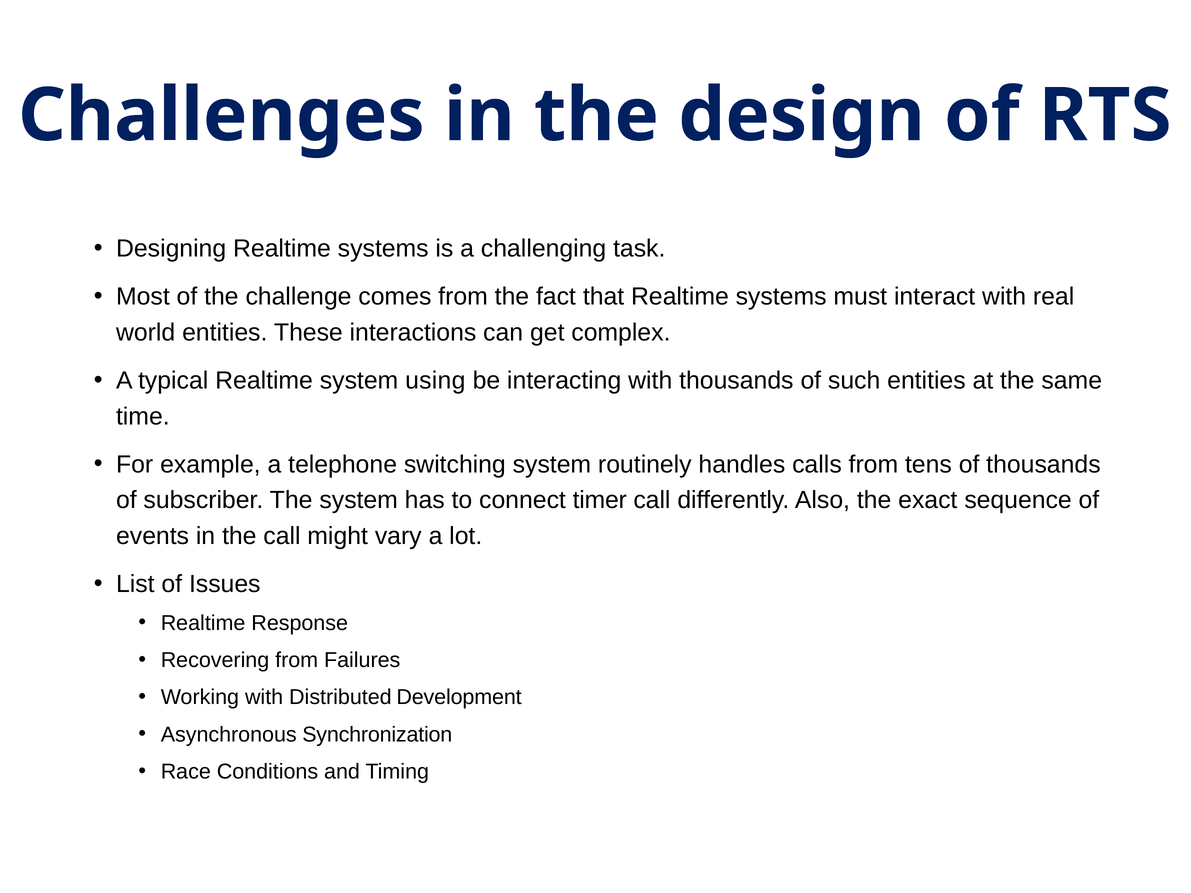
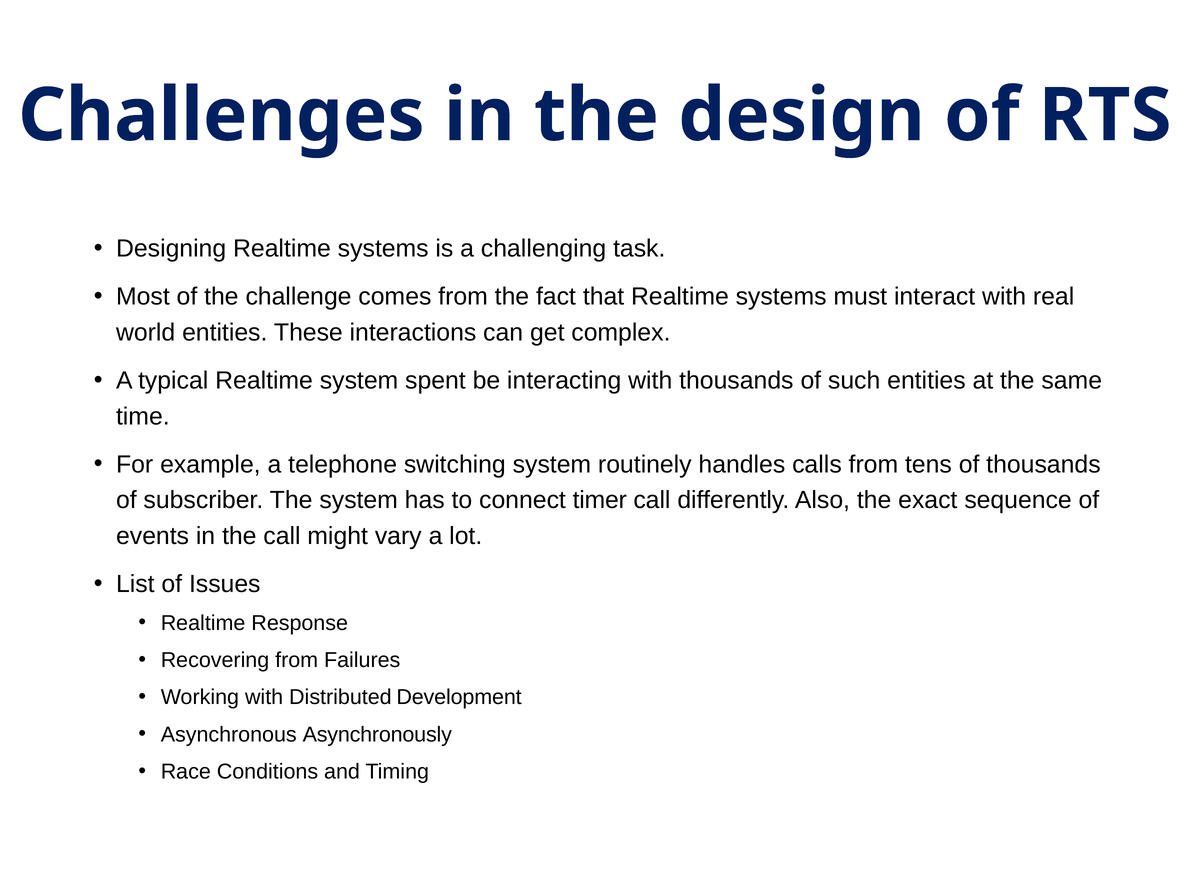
using: using -> spent
Synchronization: Synchronization -> Asynchronously
